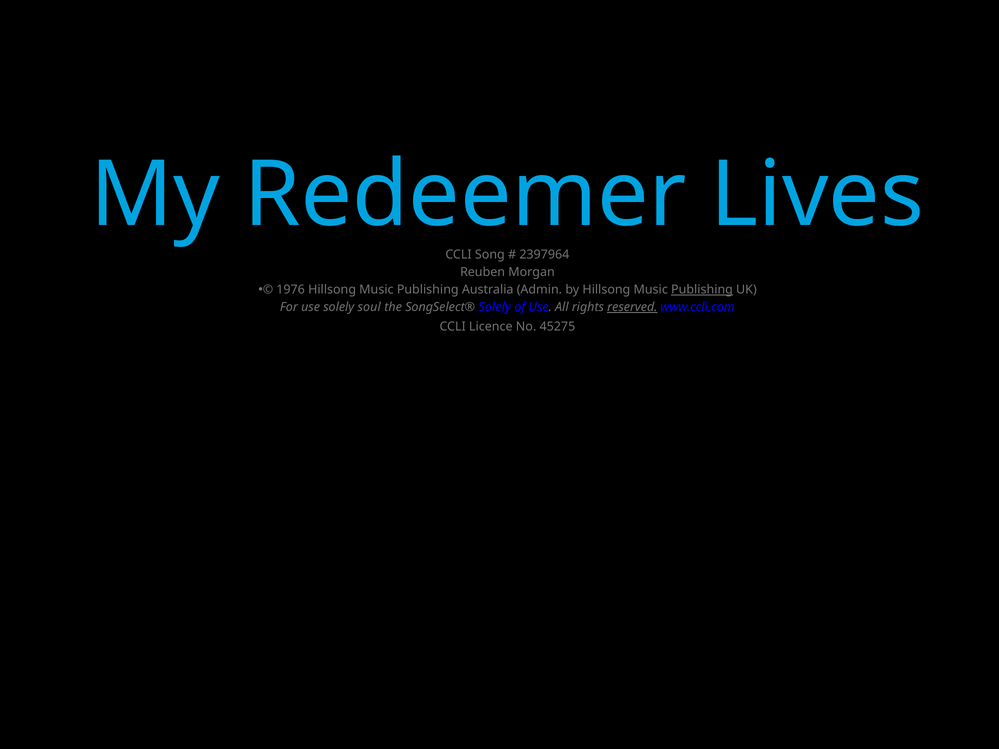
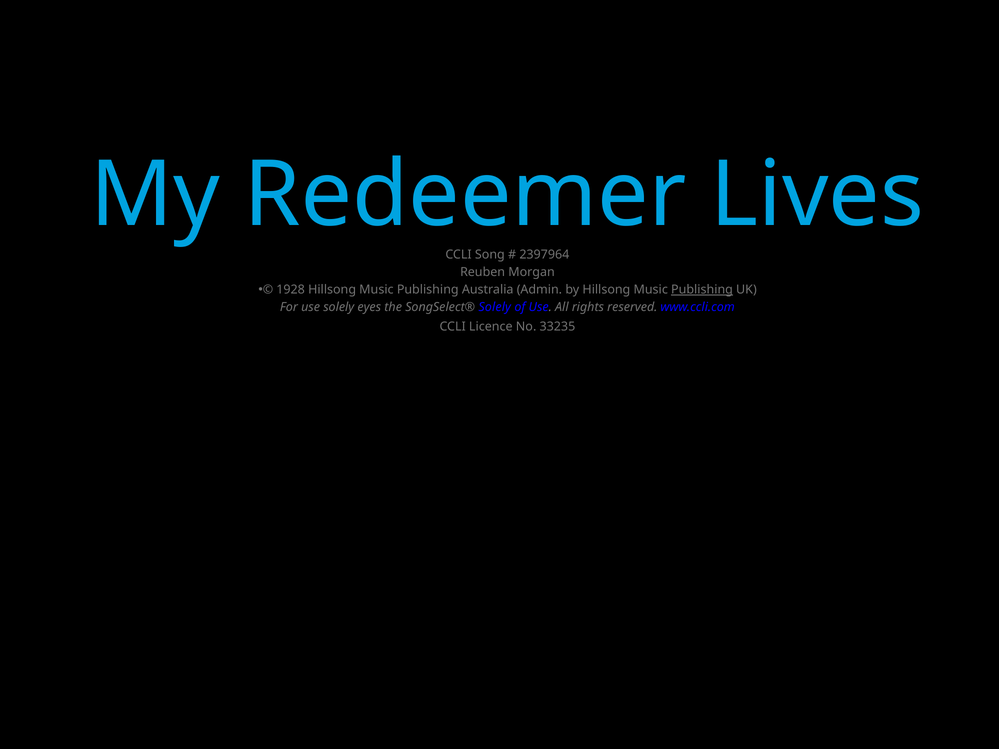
1976: 1976 -> 1928
soul: soul -> eyes
reserved underline: present -> none
45275: 45275 -> 33235
